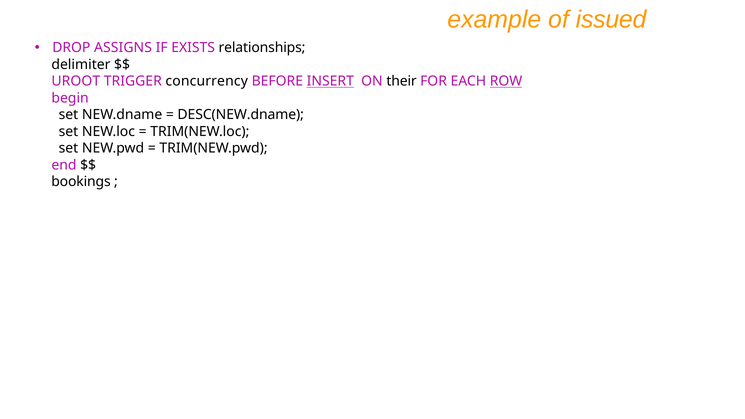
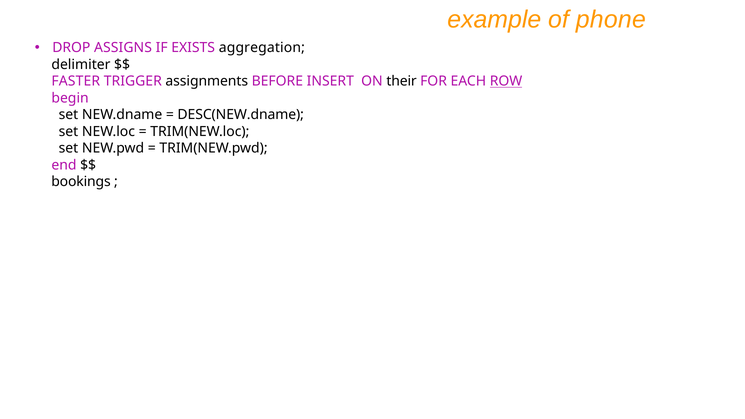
issued: issued -> phone
relationships: relationships -> aggregation
UROOT: UROOT -> FASTER
concurrency: concurrency -> assignments
INSERT underline: present -> none
